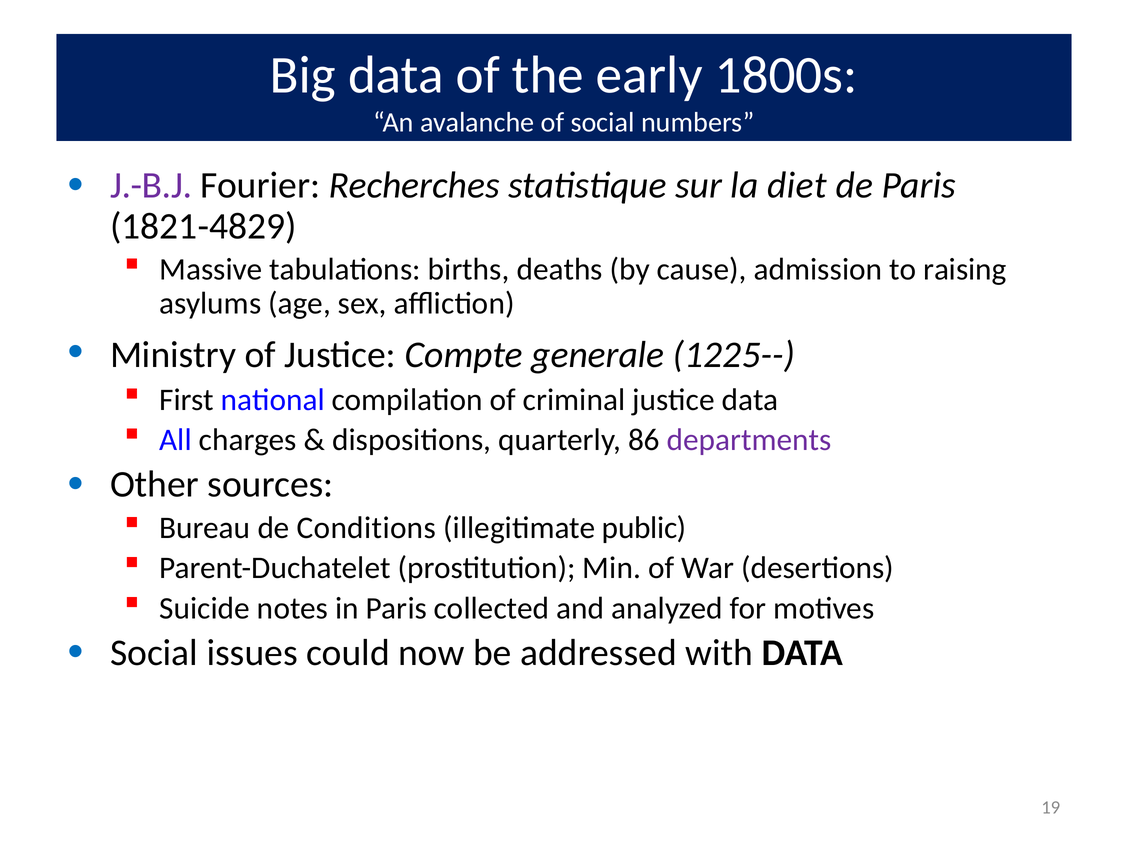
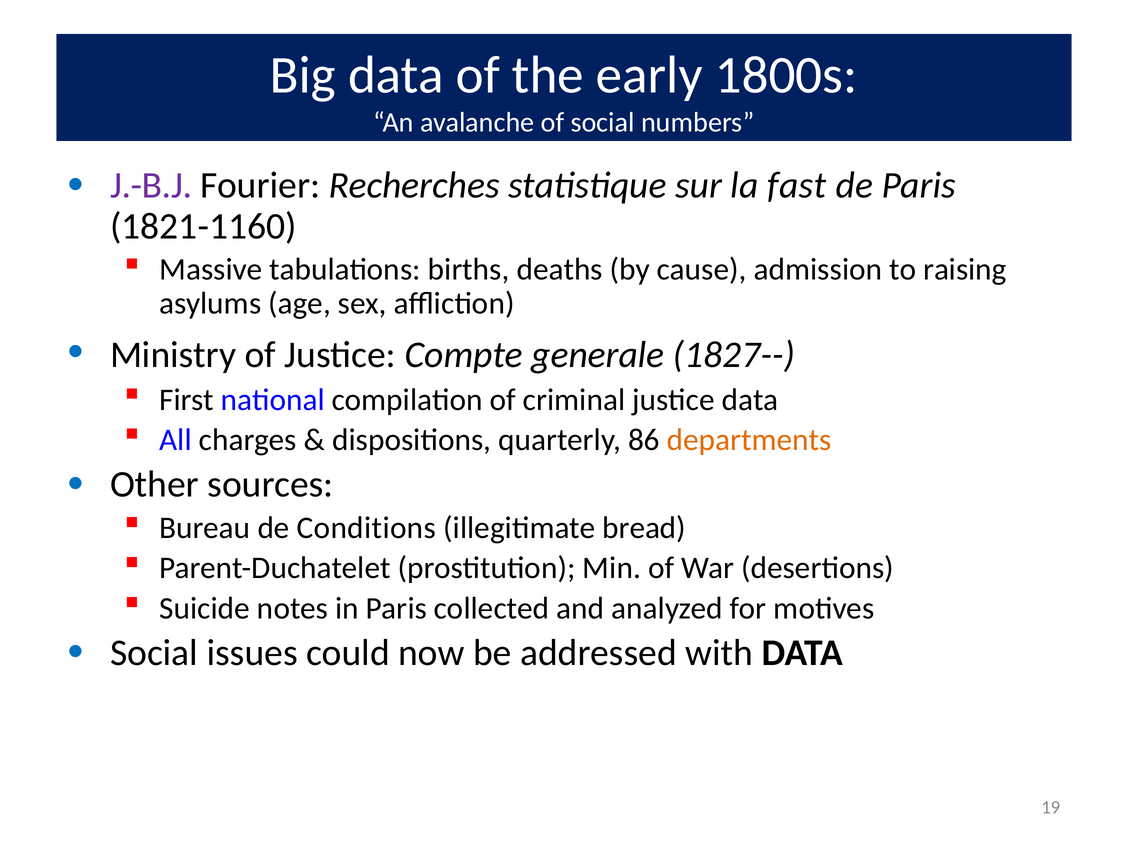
diet: diet -> fast
1821-4829: 1821-4829 -> 1821-1160
1225--: 1225-- -> 1827--
departments colour: purple -> orange
public: public -> bread
